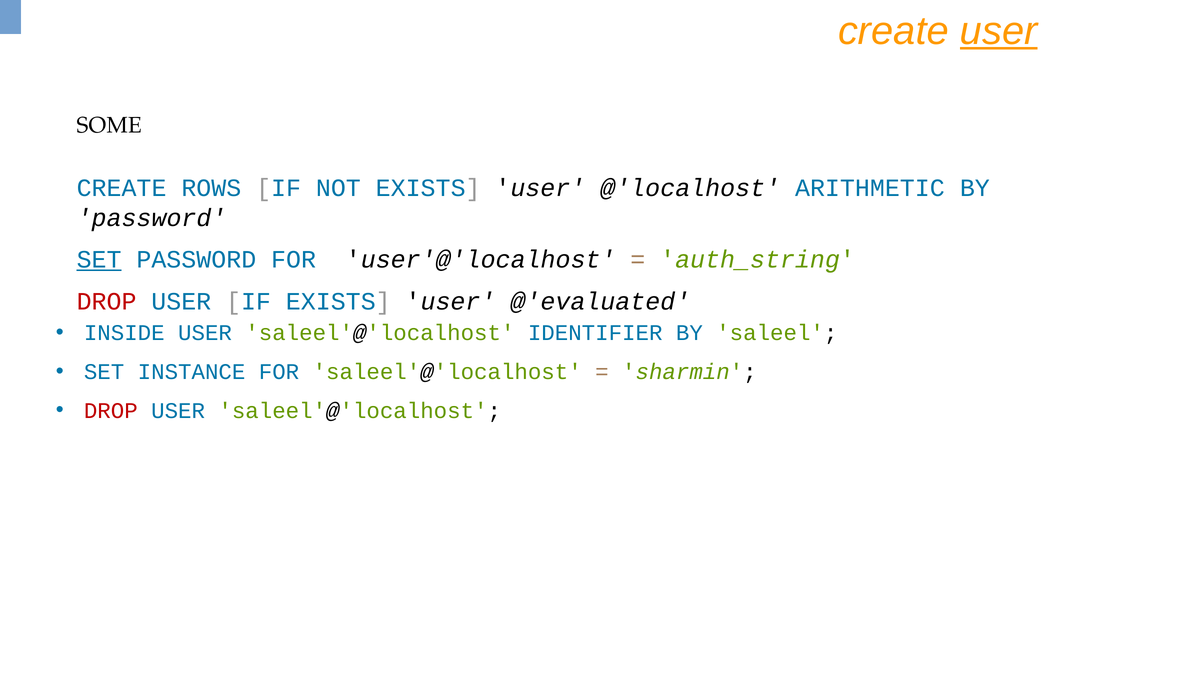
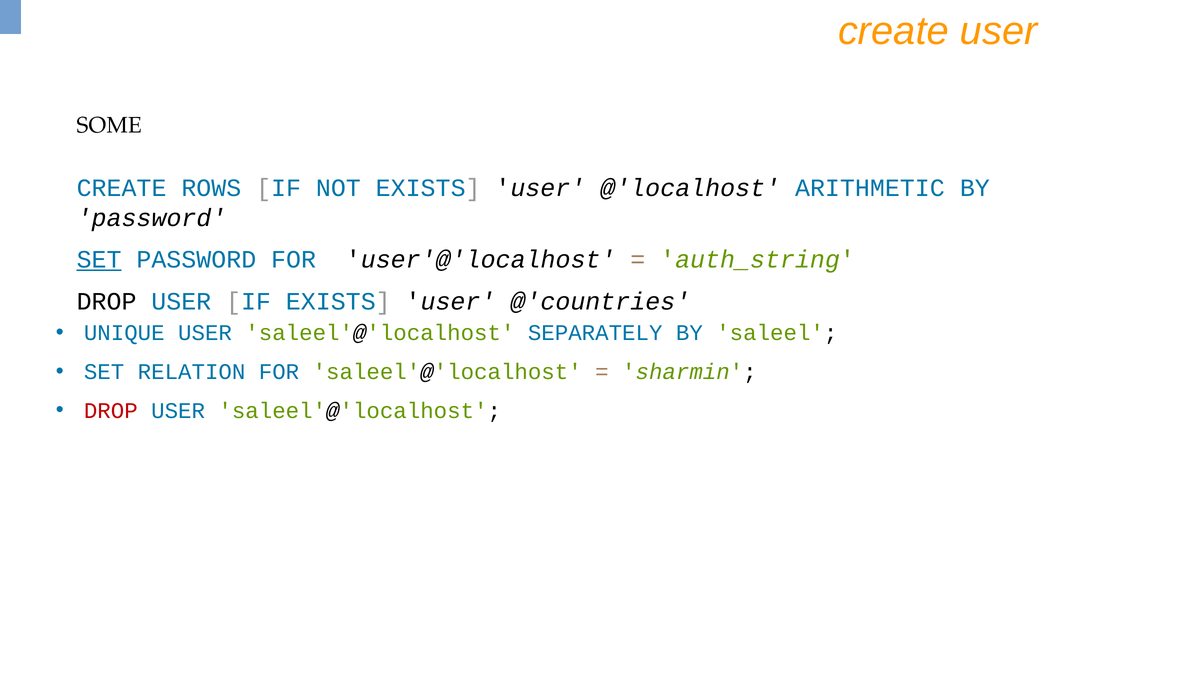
user at (999, 31) underline: present -> none
DROP at (107, 302) colour: red -> black
@'evaluated: @'evaluated -> @'countries
INSIDE: INSIDE -> UNIQUE
IDENTIFIER: IDENTIFIER -> SEPARATELY
INSTANCE: INSTANCE -> RELATION
